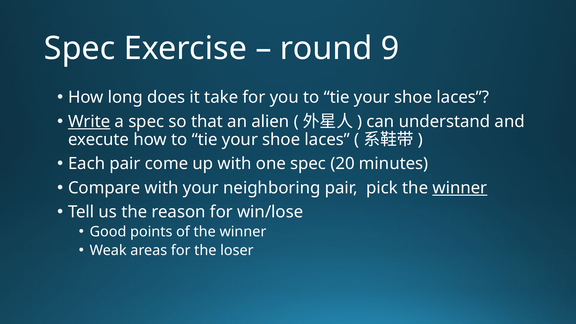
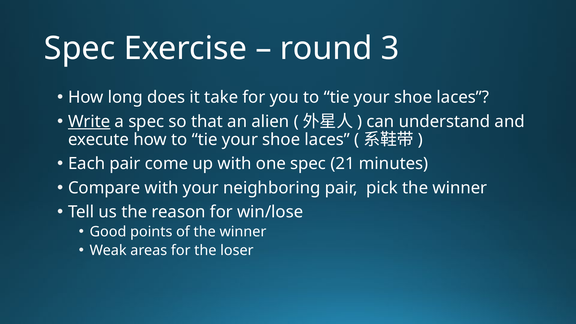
9: 9 -> 3
20: 20 -> 21
winner at (460, 188) underline: present -> none
